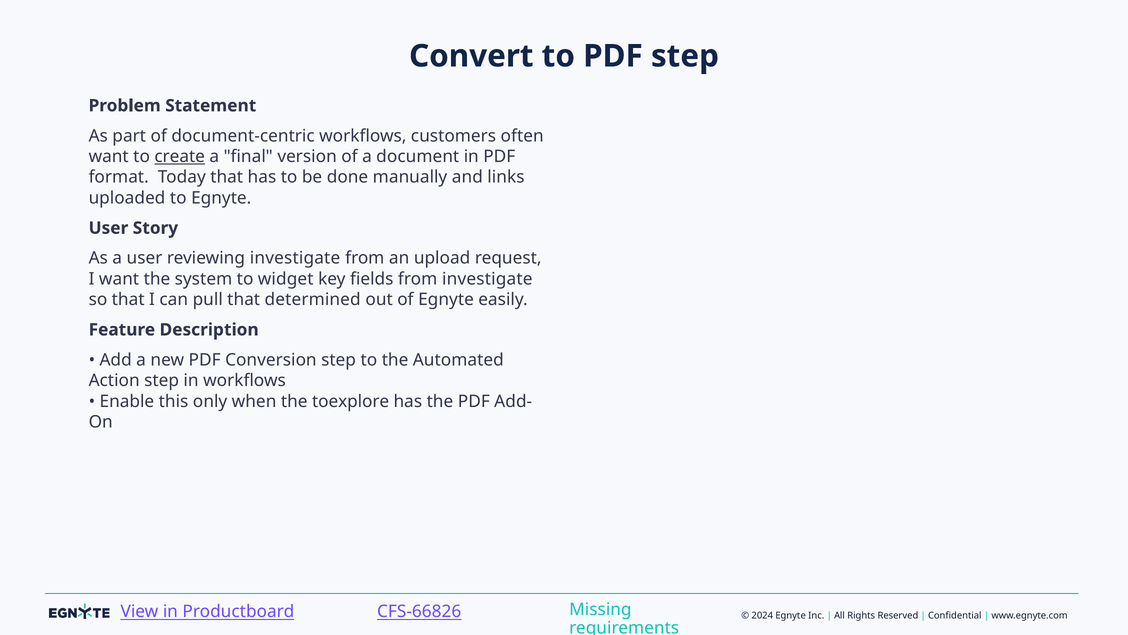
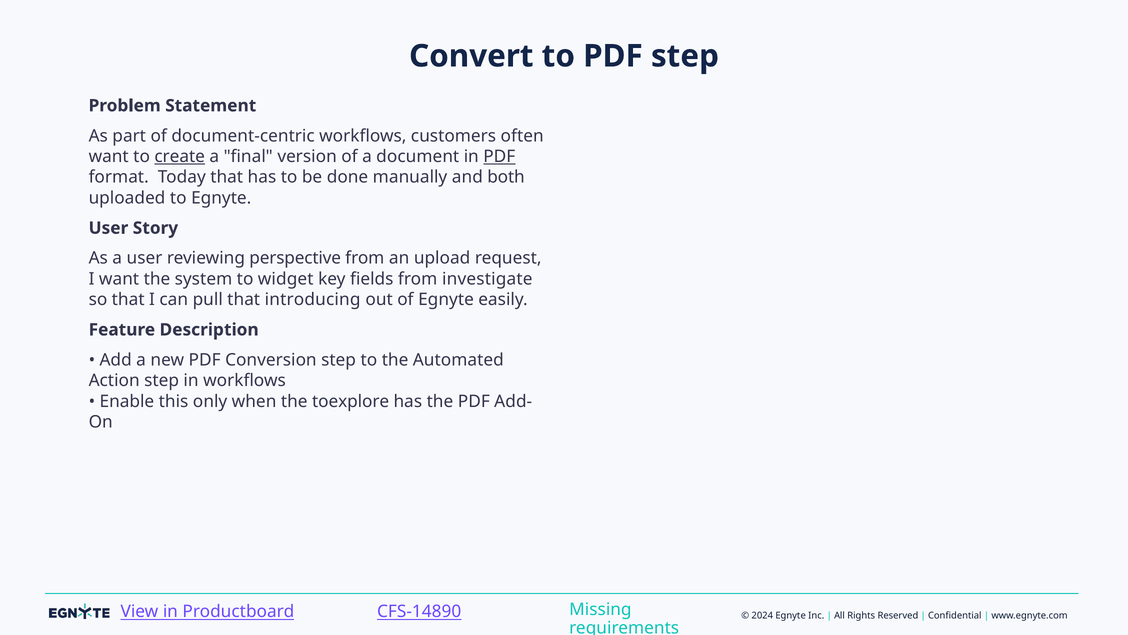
PDF at (499, 156) underline: none -> present
links: links -> both
reviewing investigate: investigate -> perspective
determined: determined -> introducing
CFS-66826: CFS-66826 -> CFS-14890
